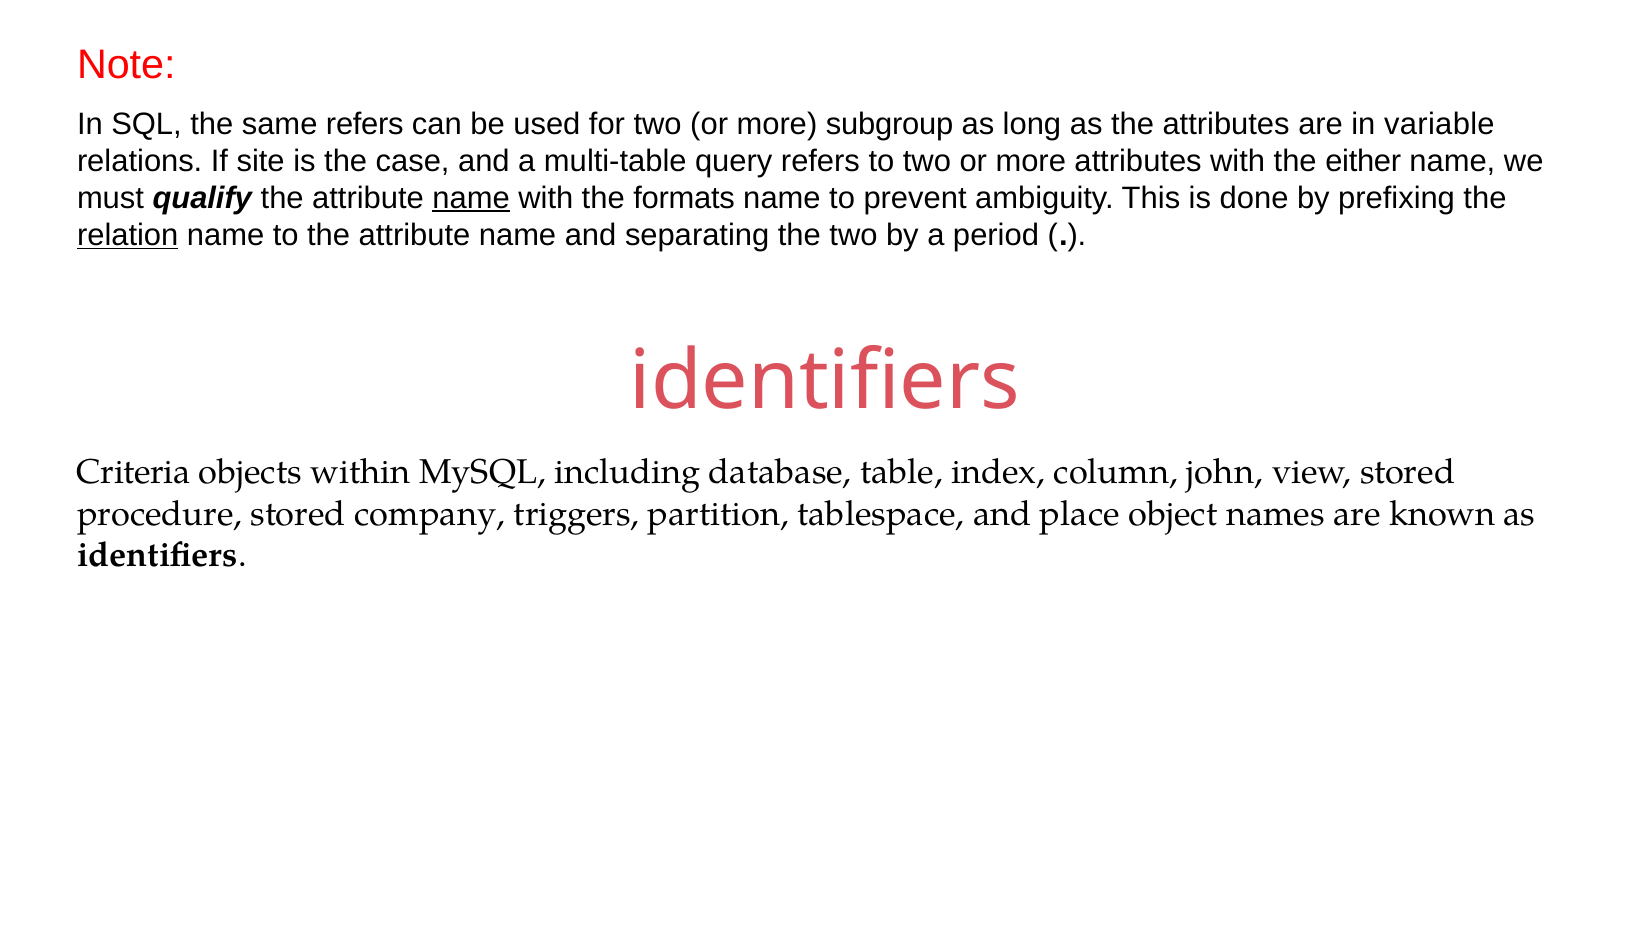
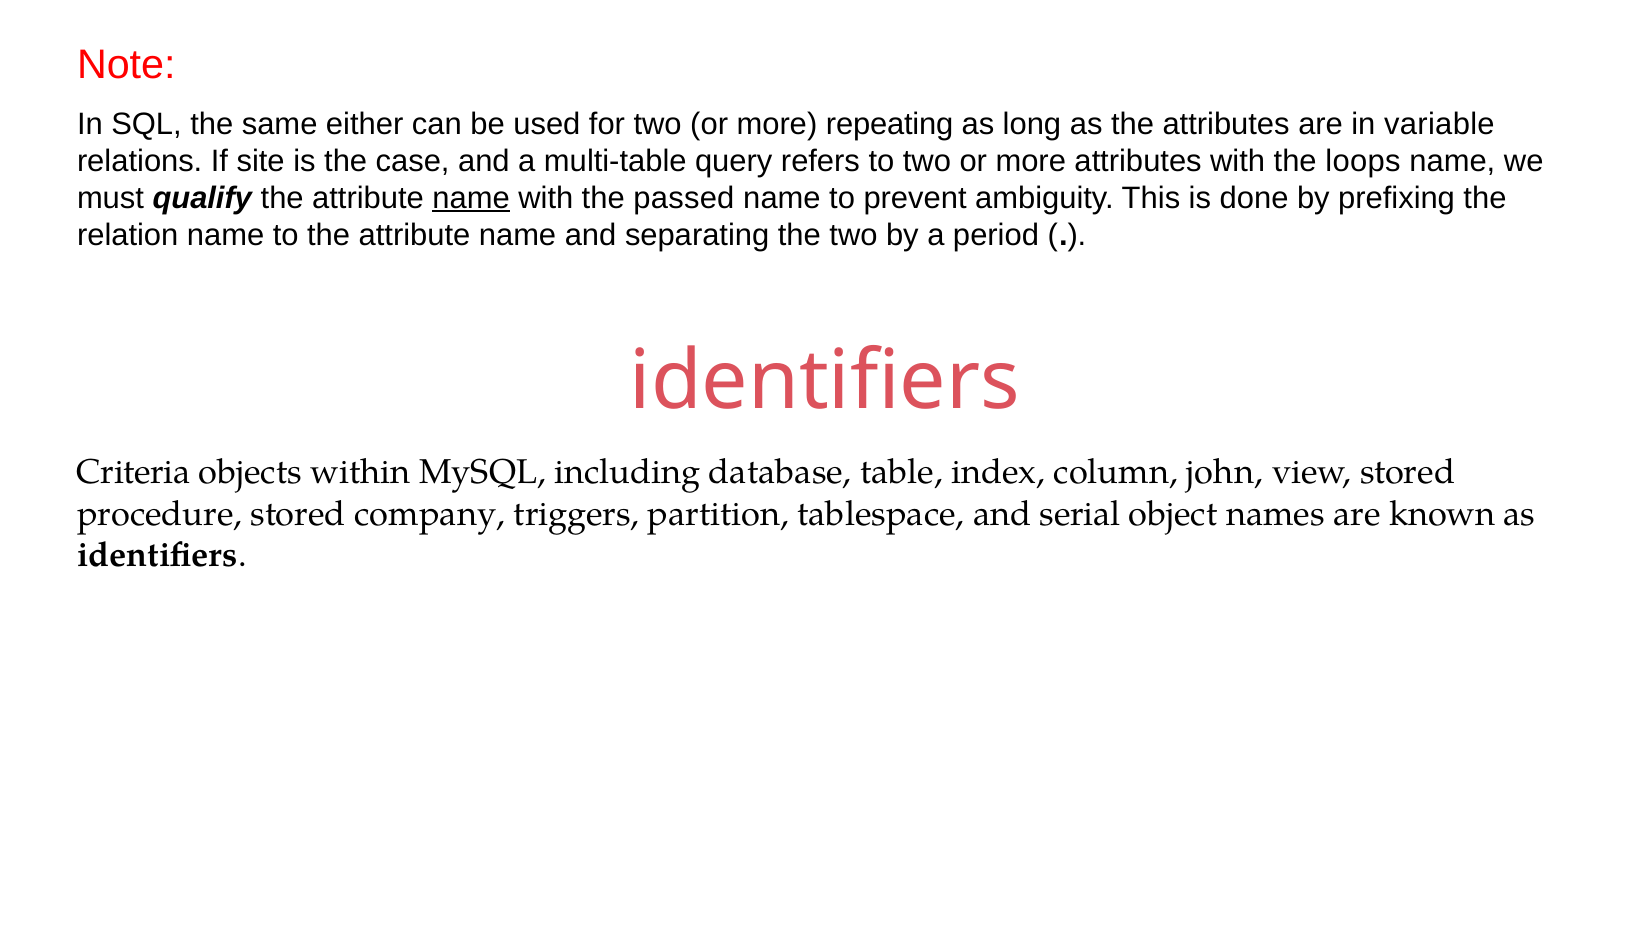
same refers: refers -> either
subgroup: subgroup -> repeating
either: either -> loops
formats: formats -> passed
relation underline: present -> none
place: place -> serial
